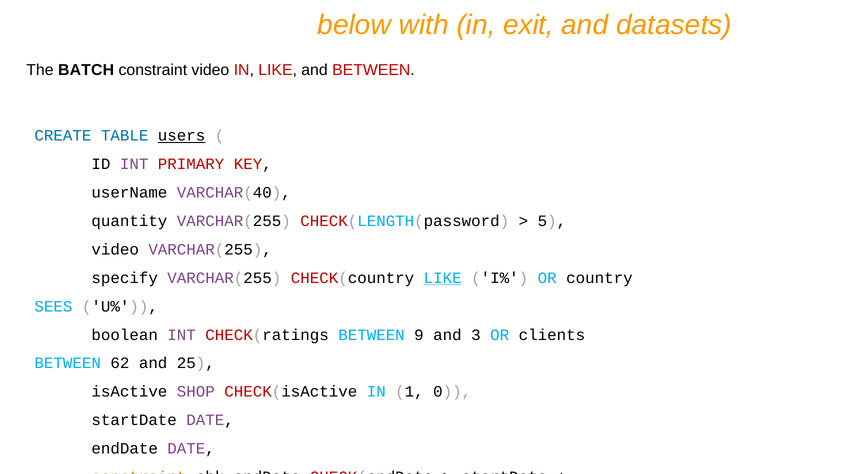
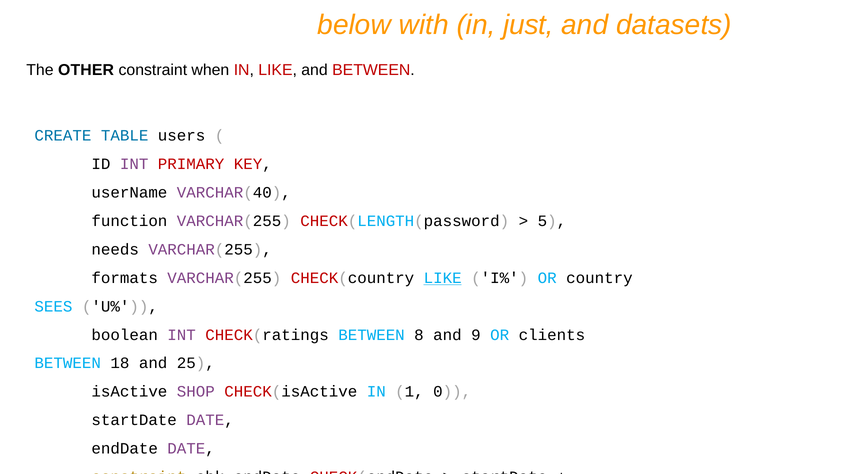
exit: exit -> just
BATCH: BATCH -> OTHER
constraint video: video -> when
users underline: present -> none
quantity: quantity -> function
video at (115, 250): video -> needs
specify: specify -> formats
9: 9 -> 8
3: 3 -> 9
62: 62 -> 18
